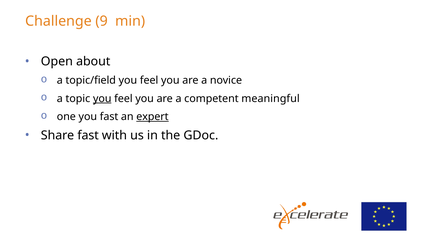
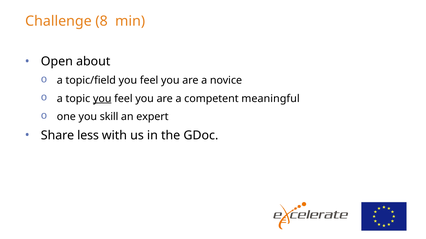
9: 9 -> 8
you fast: fast -> skill
expert underline: present -> none
Share fast: fast -> less
